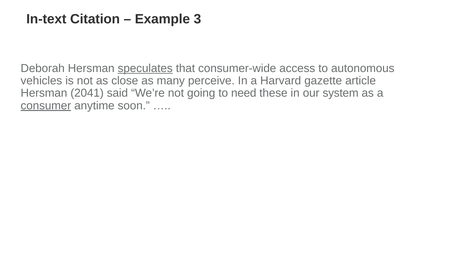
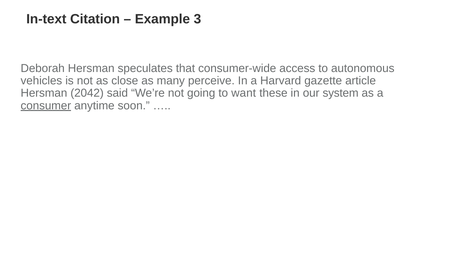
speculates underline: present -> none
2041: 2041 -> 2042
need: need -> want
